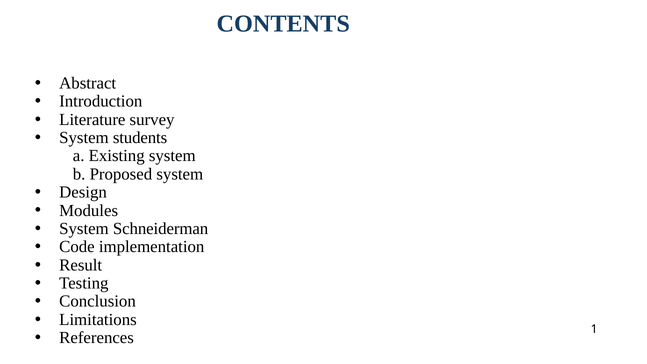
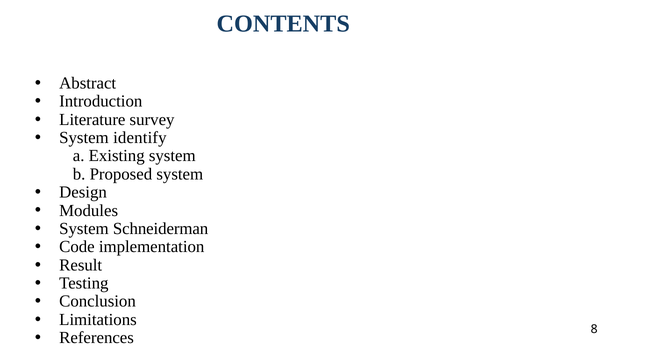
students: students -> identify
1: 1 -> 8
